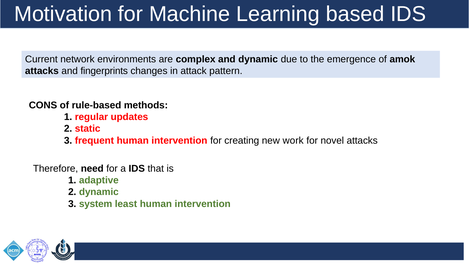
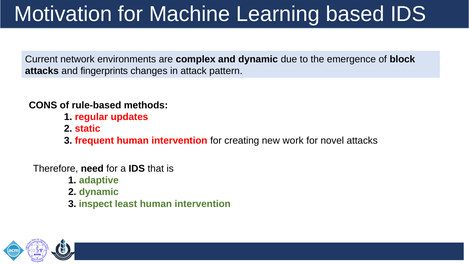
amok: amok -> block
system: system -> inspect
